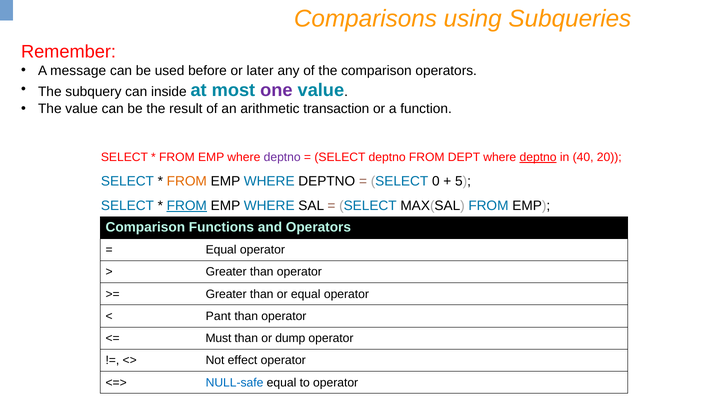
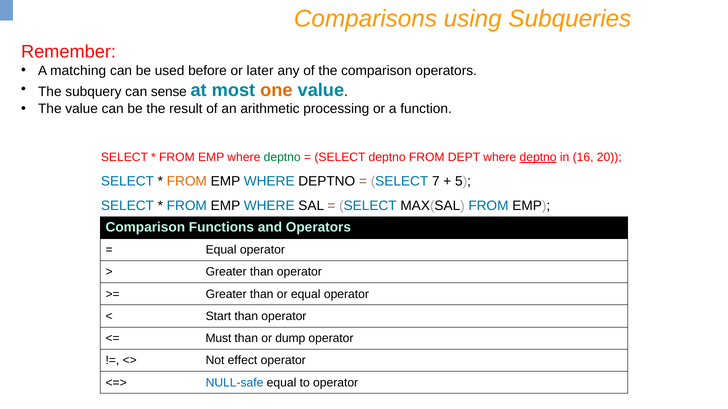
message: message -> matching
inside: inside -> sense
one colour: purple -> orange
transaction: transaction -> processing
deptno at (282, 158) colour: purple -> green
40: 40 -> 16
0: 0 -> 7
FROM at (187, 206) underline: present -> none
Pant: Pant -> Start
